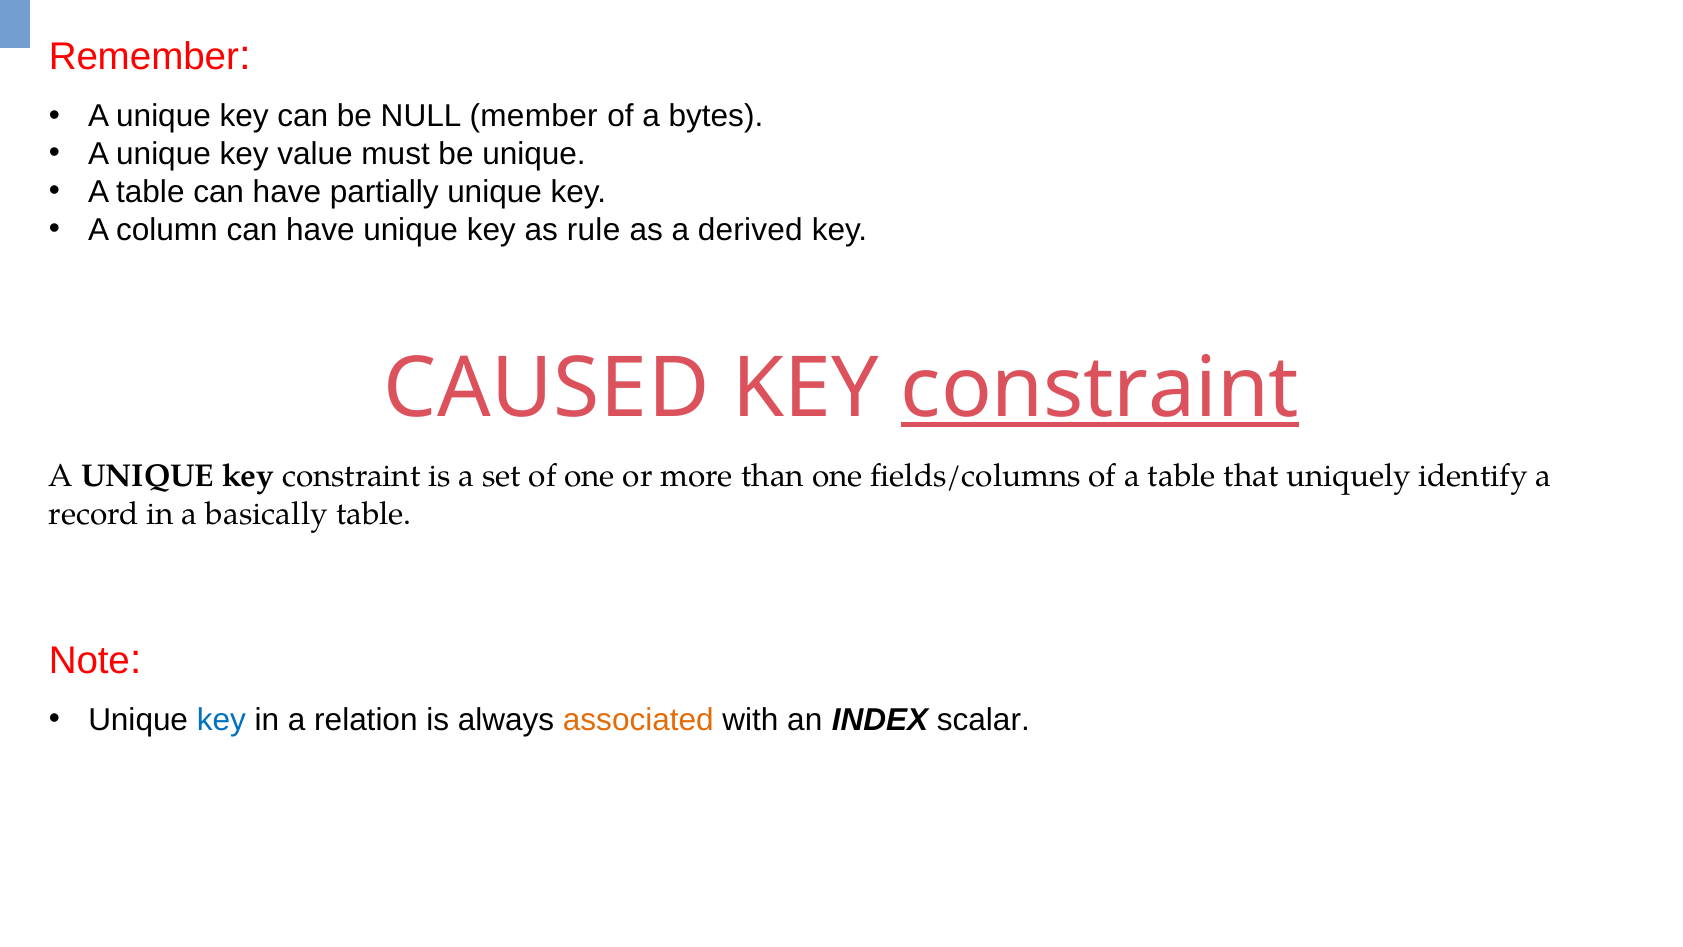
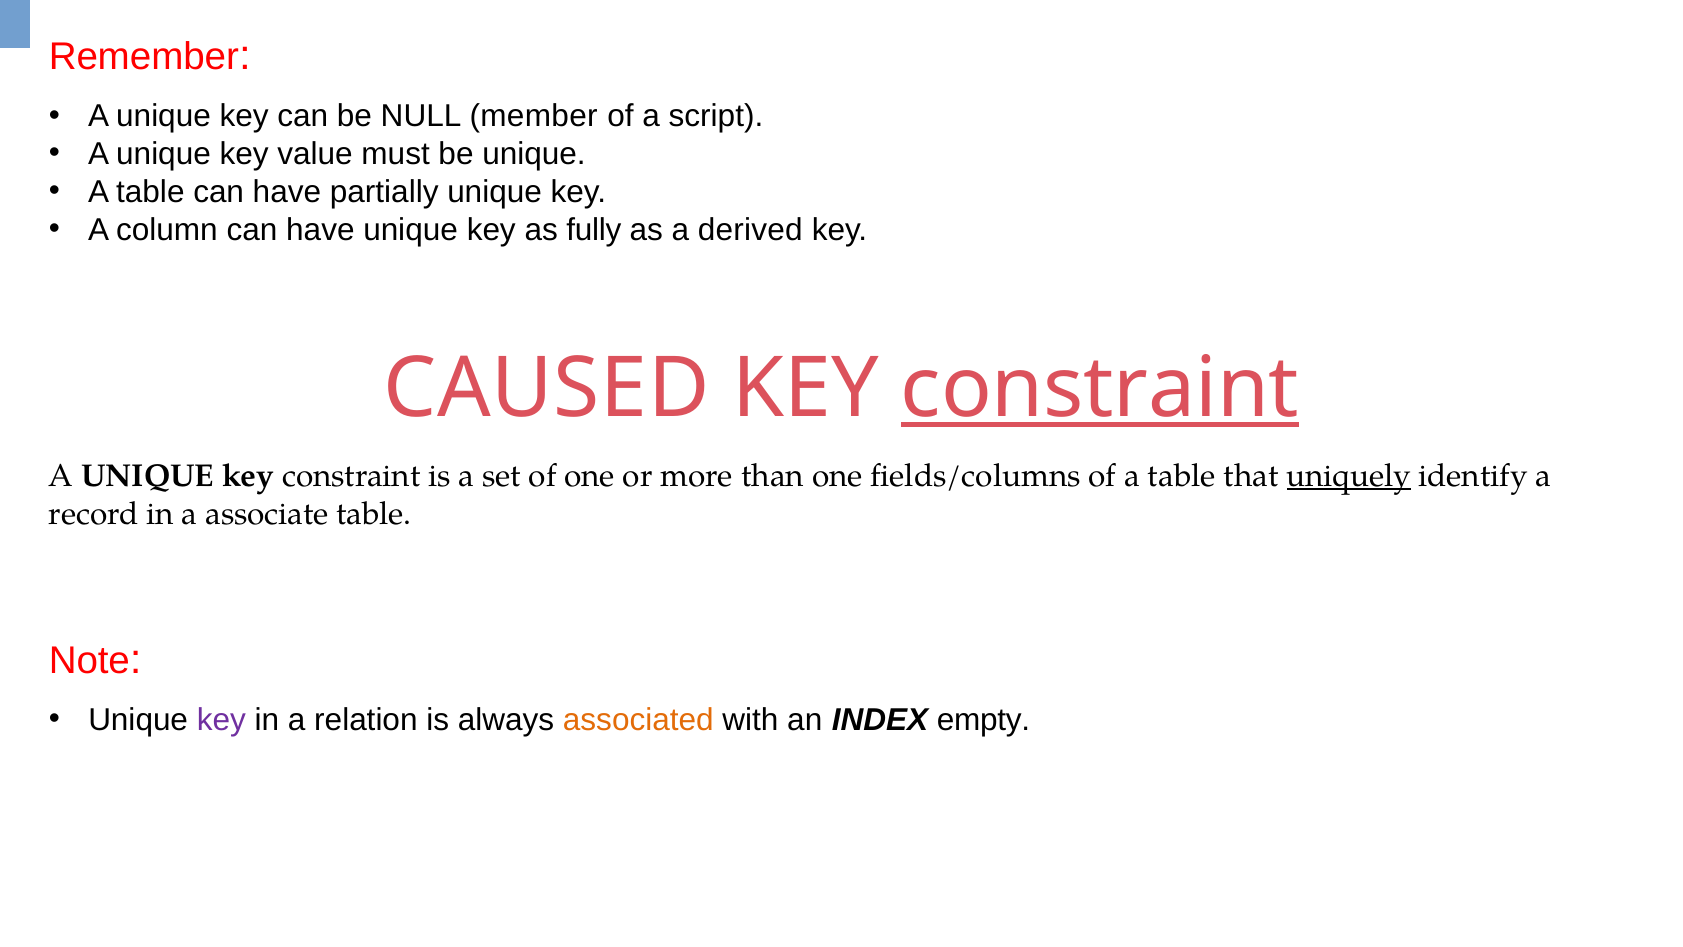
bytes: bytes -> script
rule: rule -> fully
uniquely underline: none -> present
basically: basically -> associate
key at (221, 720) colour: blue -> purple
scalar: scalar -> empty
